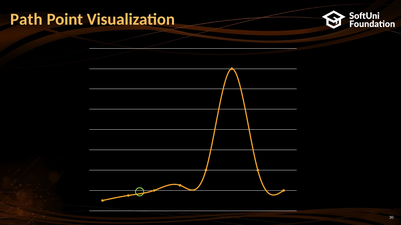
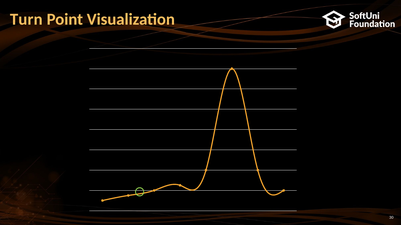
Path: Path -> Turn
